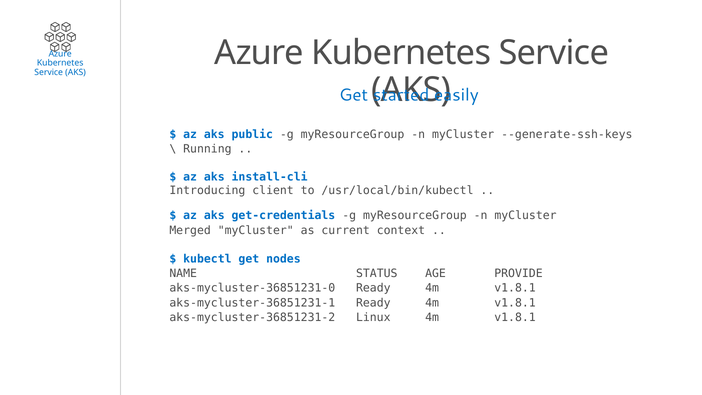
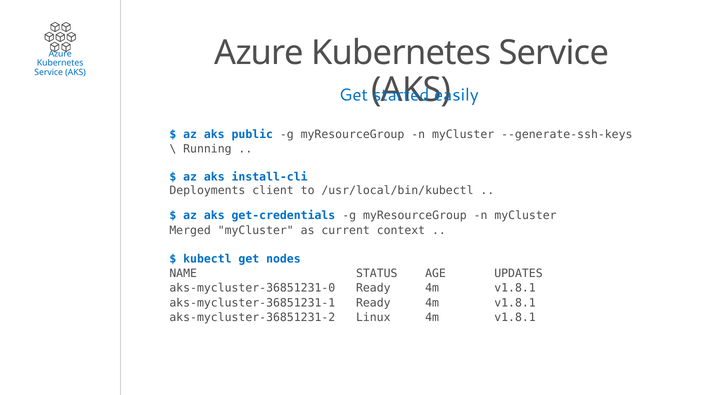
Introducing: Introducing -> Deployments
PROVIDE: PROVIDE -> UPDATES
